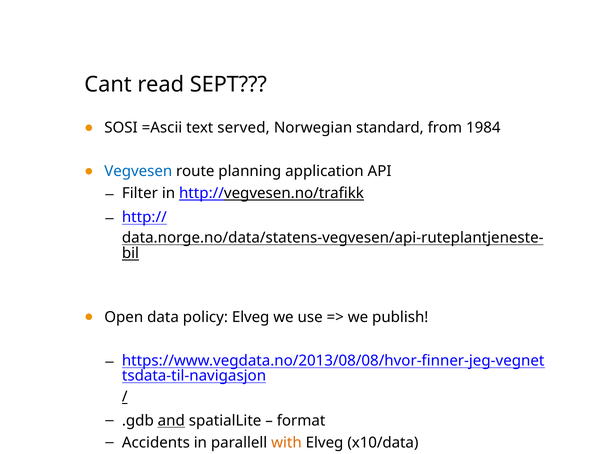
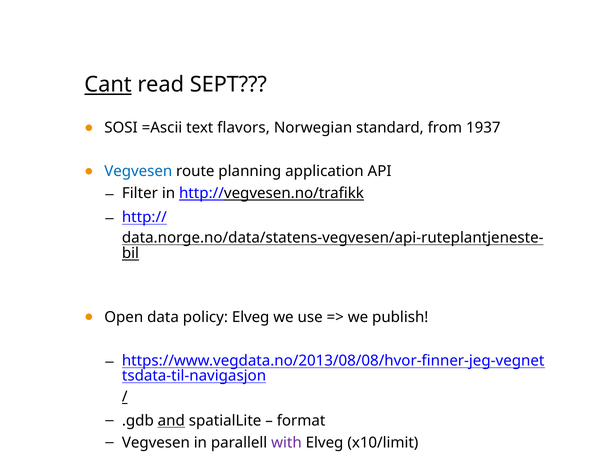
Cant underline: none -> present
served: served -> flavors
1984: 1984 -> 1937
Accidents at (156, 442): Accidents -> Vegvesen
with colour: orange -> purple
x10/data: x10/data -> x10/limit
